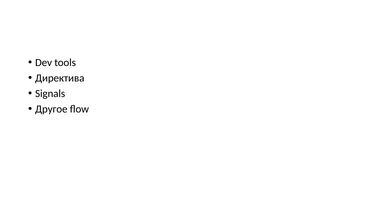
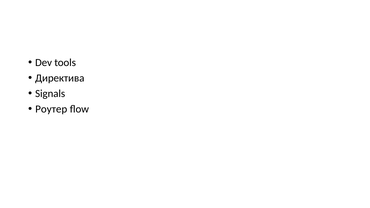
Другое: Другое -> Роутер
